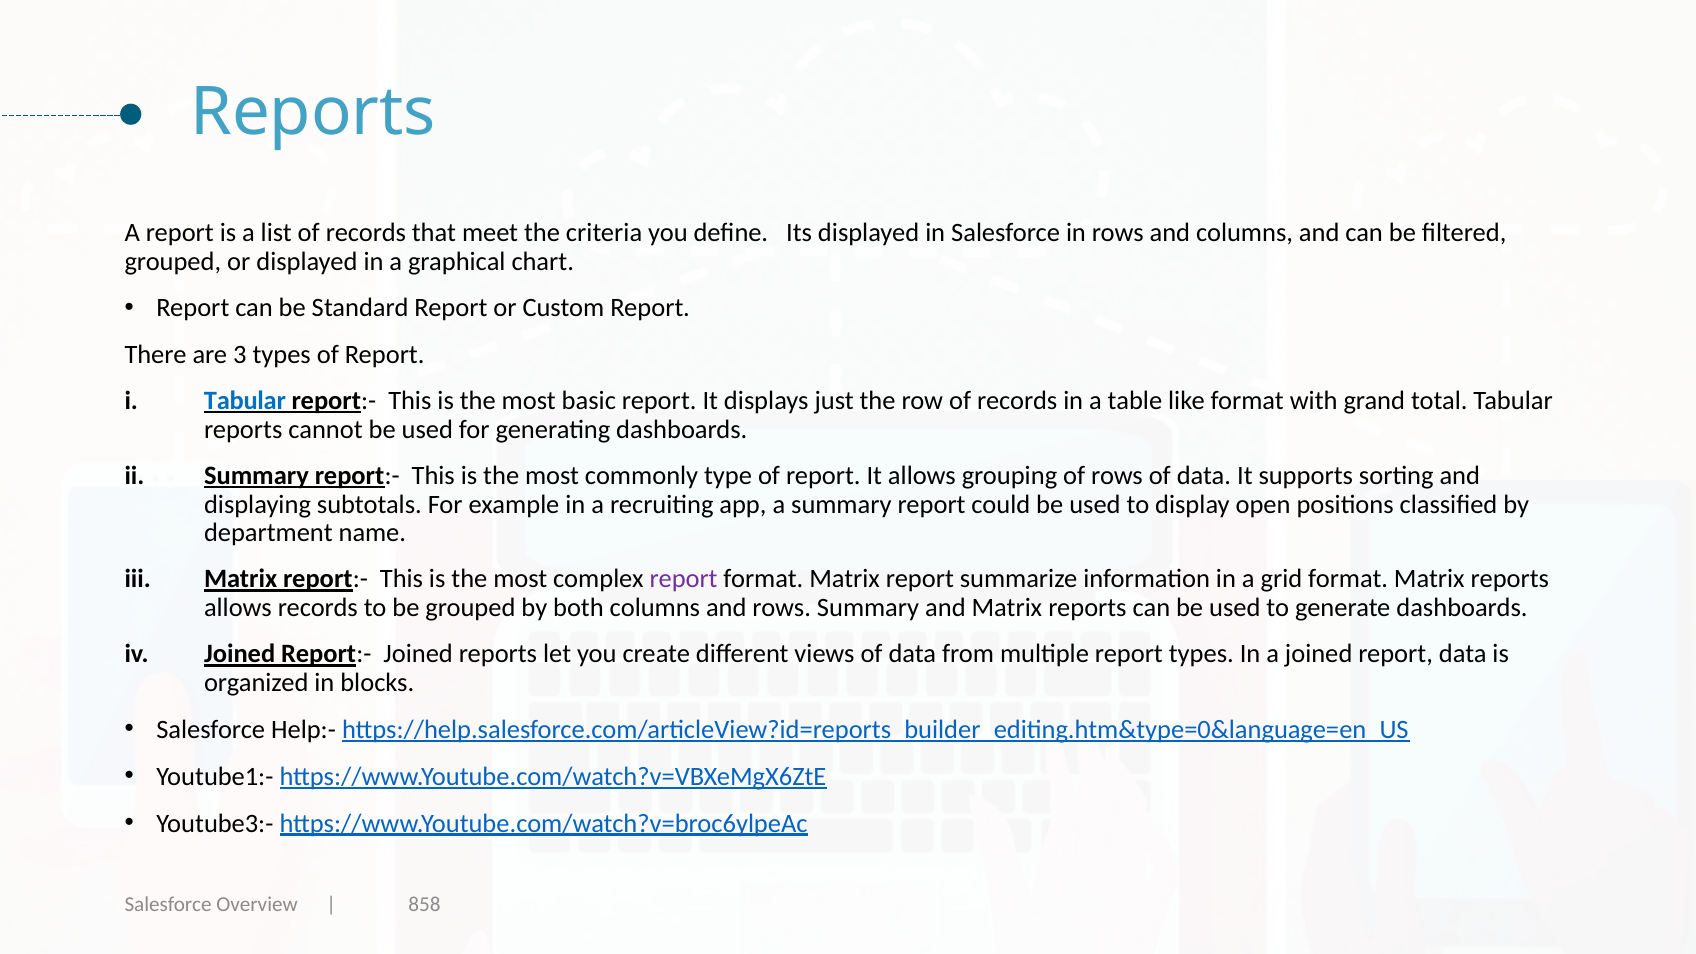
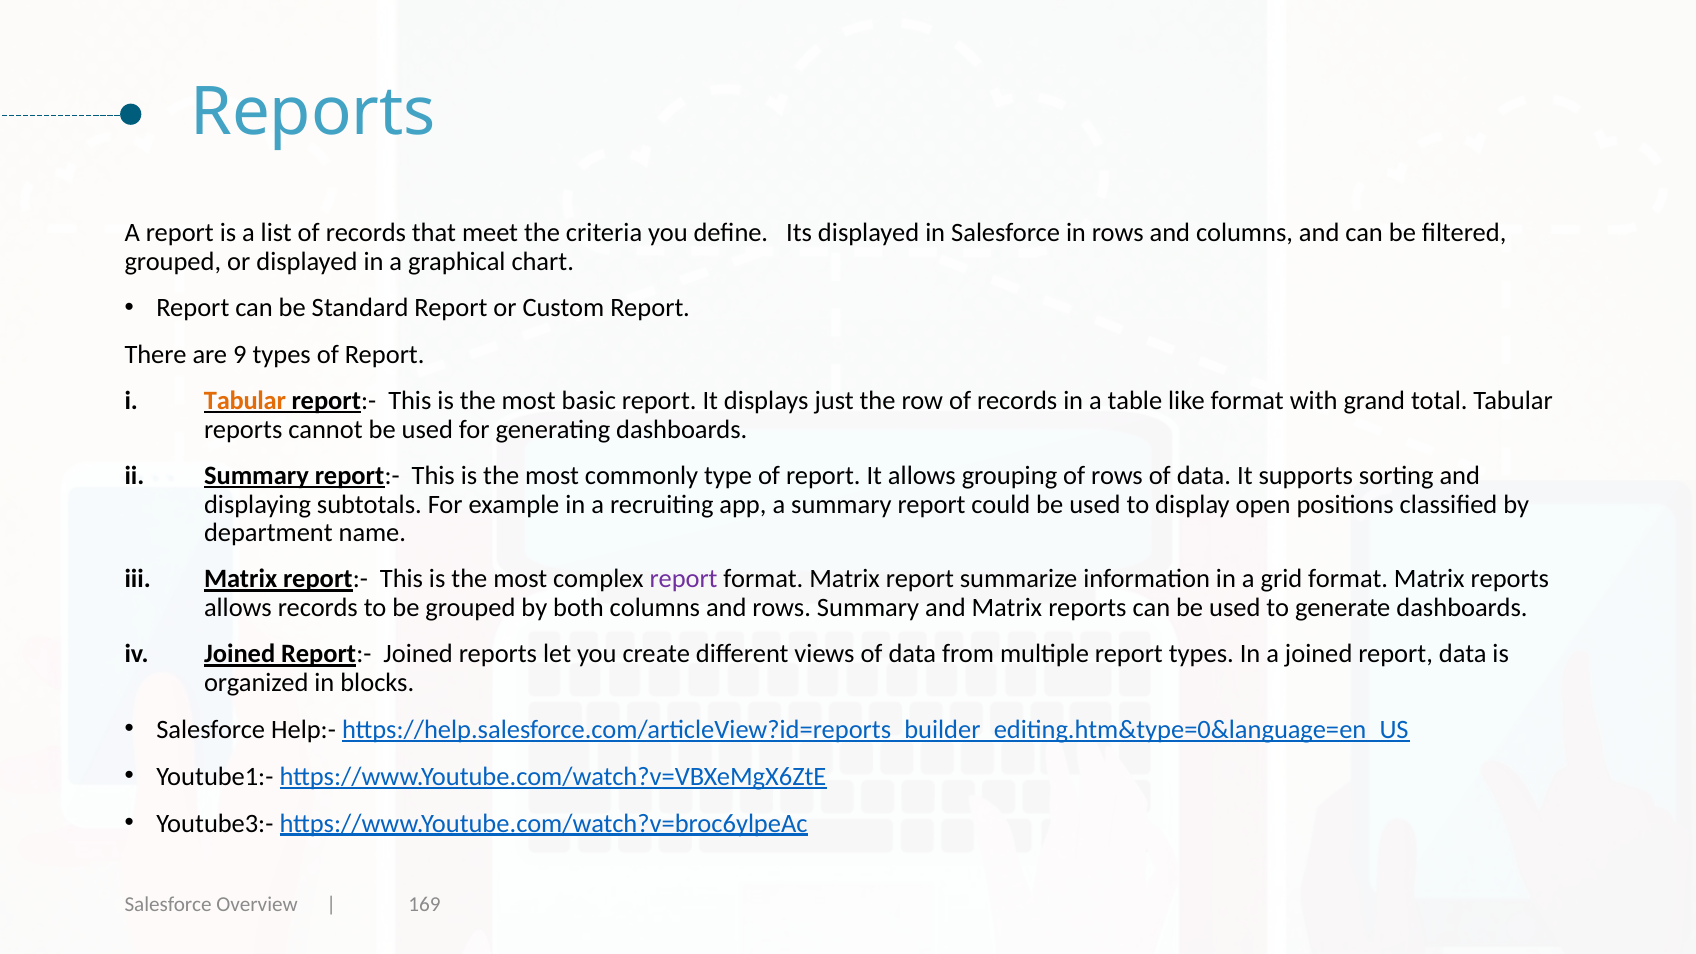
3: 3 -> 9
Tabular at (245, 401) colour: blue -> orange
858: 858 -> 169
